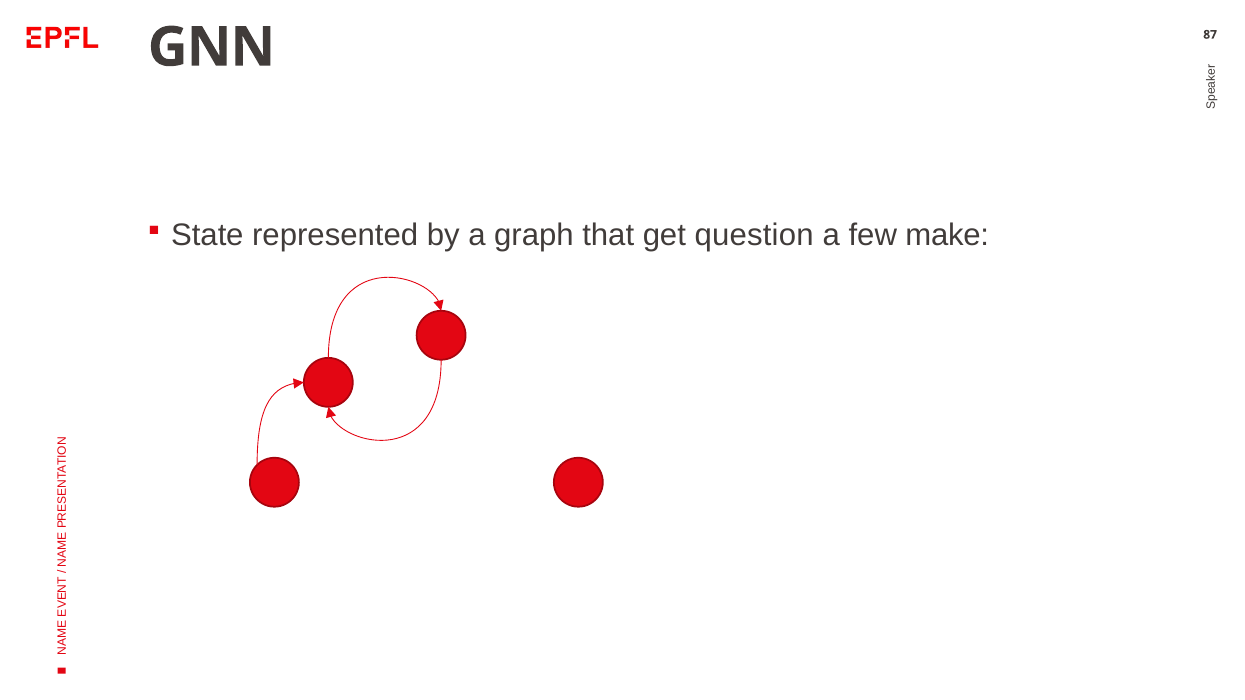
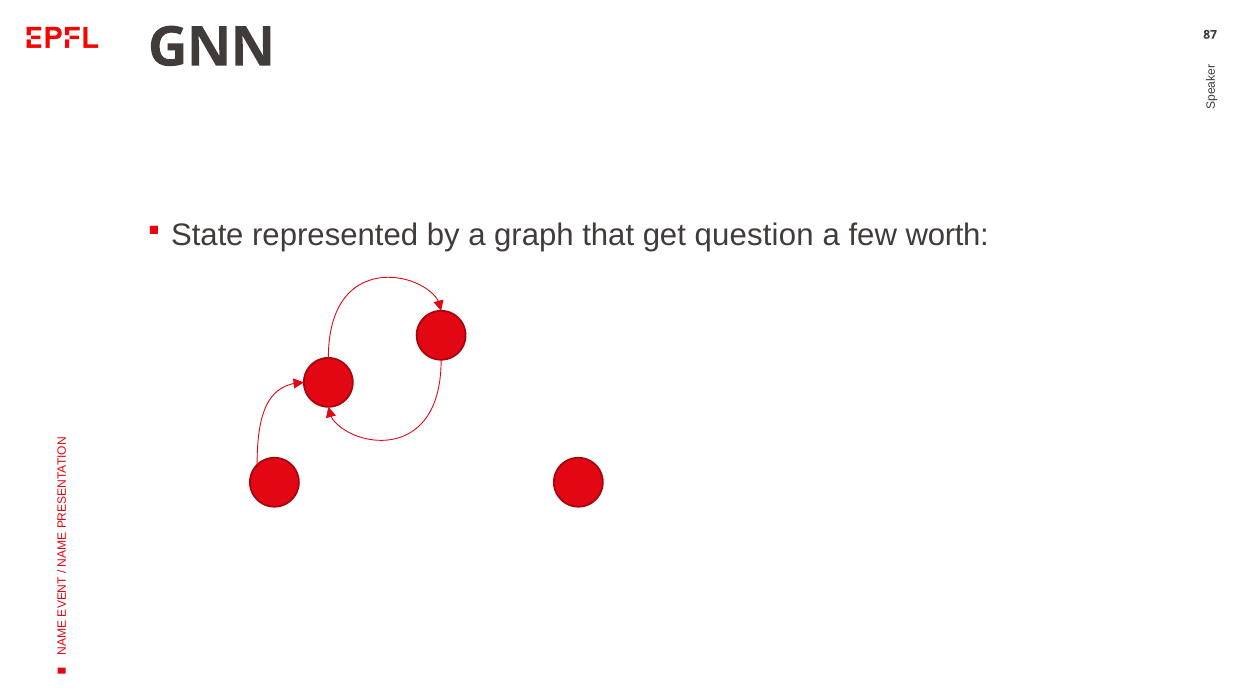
make: make -> worth
